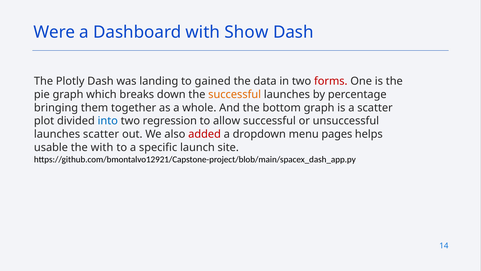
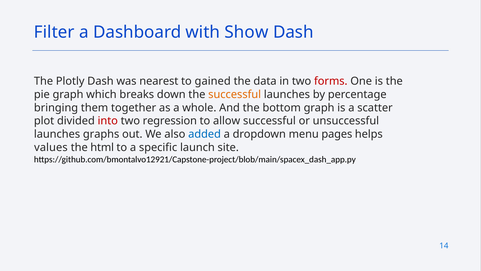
Were: Were -> Filter
landing: landing -> nearest
into colour: blue -> red
launches scatter: scatter -> graphs
added colour: red -> blue
usable: usable -> values
the with: with -> html
